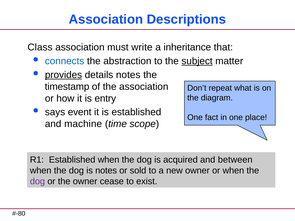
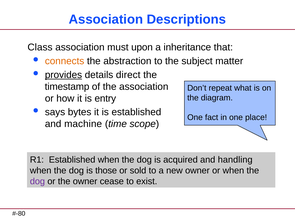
write: write -> upon
connects colour: blue -> orange
subject underline: present -> none
details notes: notes -> direct
event: event -> bytes
between: between -> handling
is notes: notes -> those
